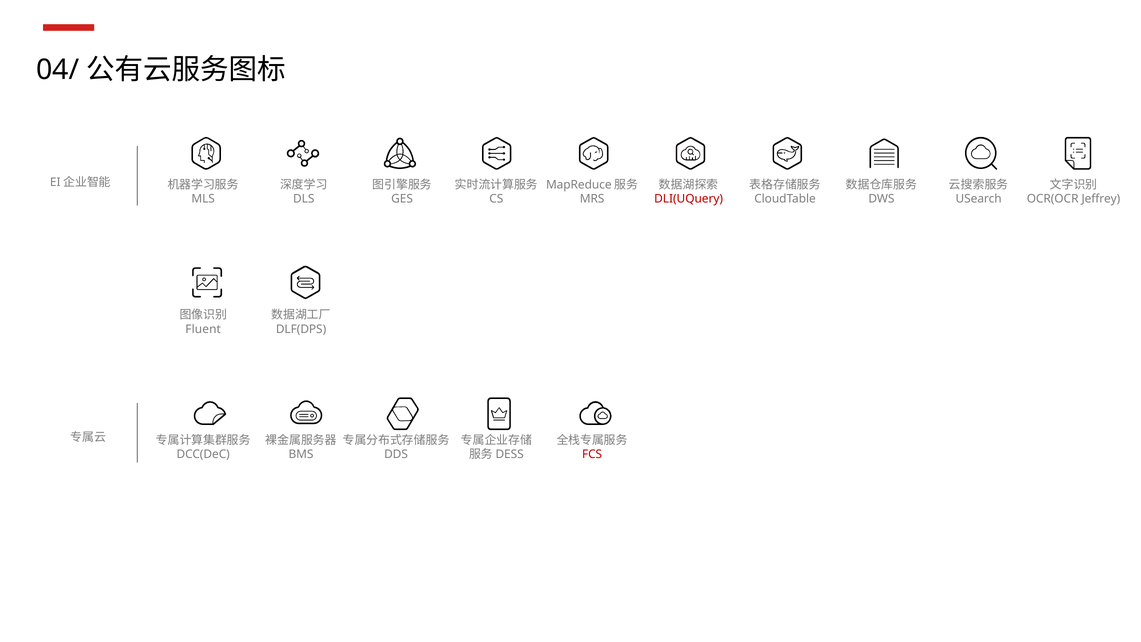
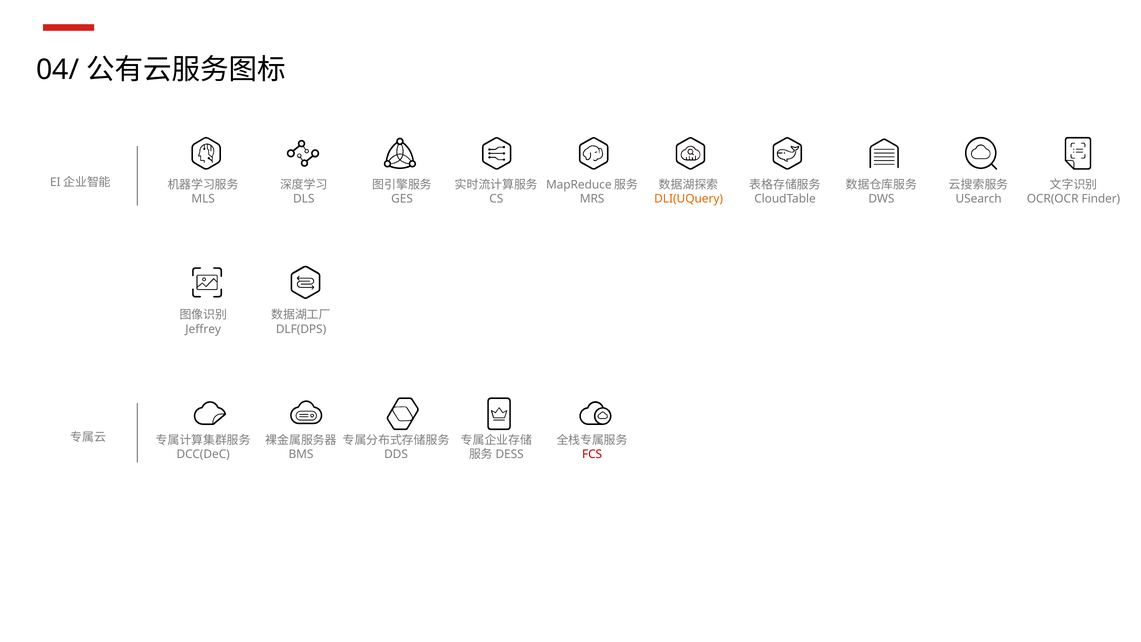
DLI(UQuery colour: red -> orange
Jeffrey: Jeffrey -> Finder
Fluent: Fluent -> Jeffrey
